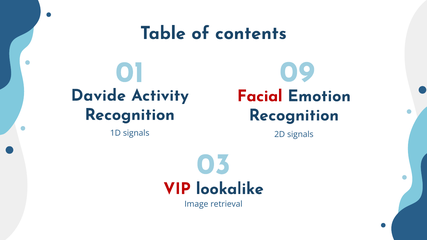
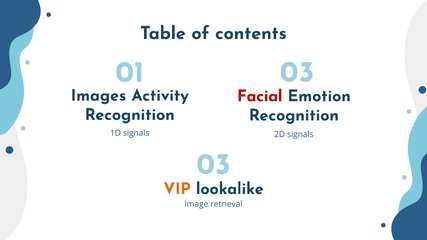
01 09: 09 -> 03
Davide: Davide -> Images
VIP colour: red -> orange
